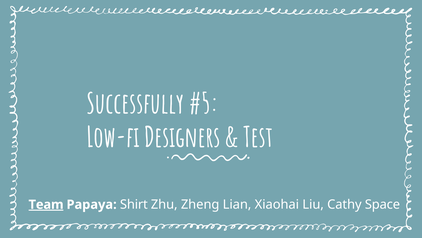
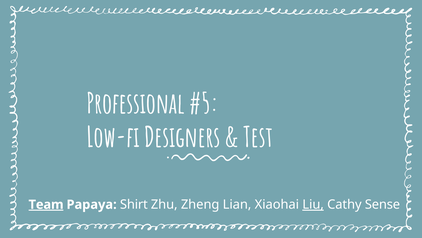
Successfully: Successfully -> Professional
Liu underline: none -> present
Space: Space -> Sense
